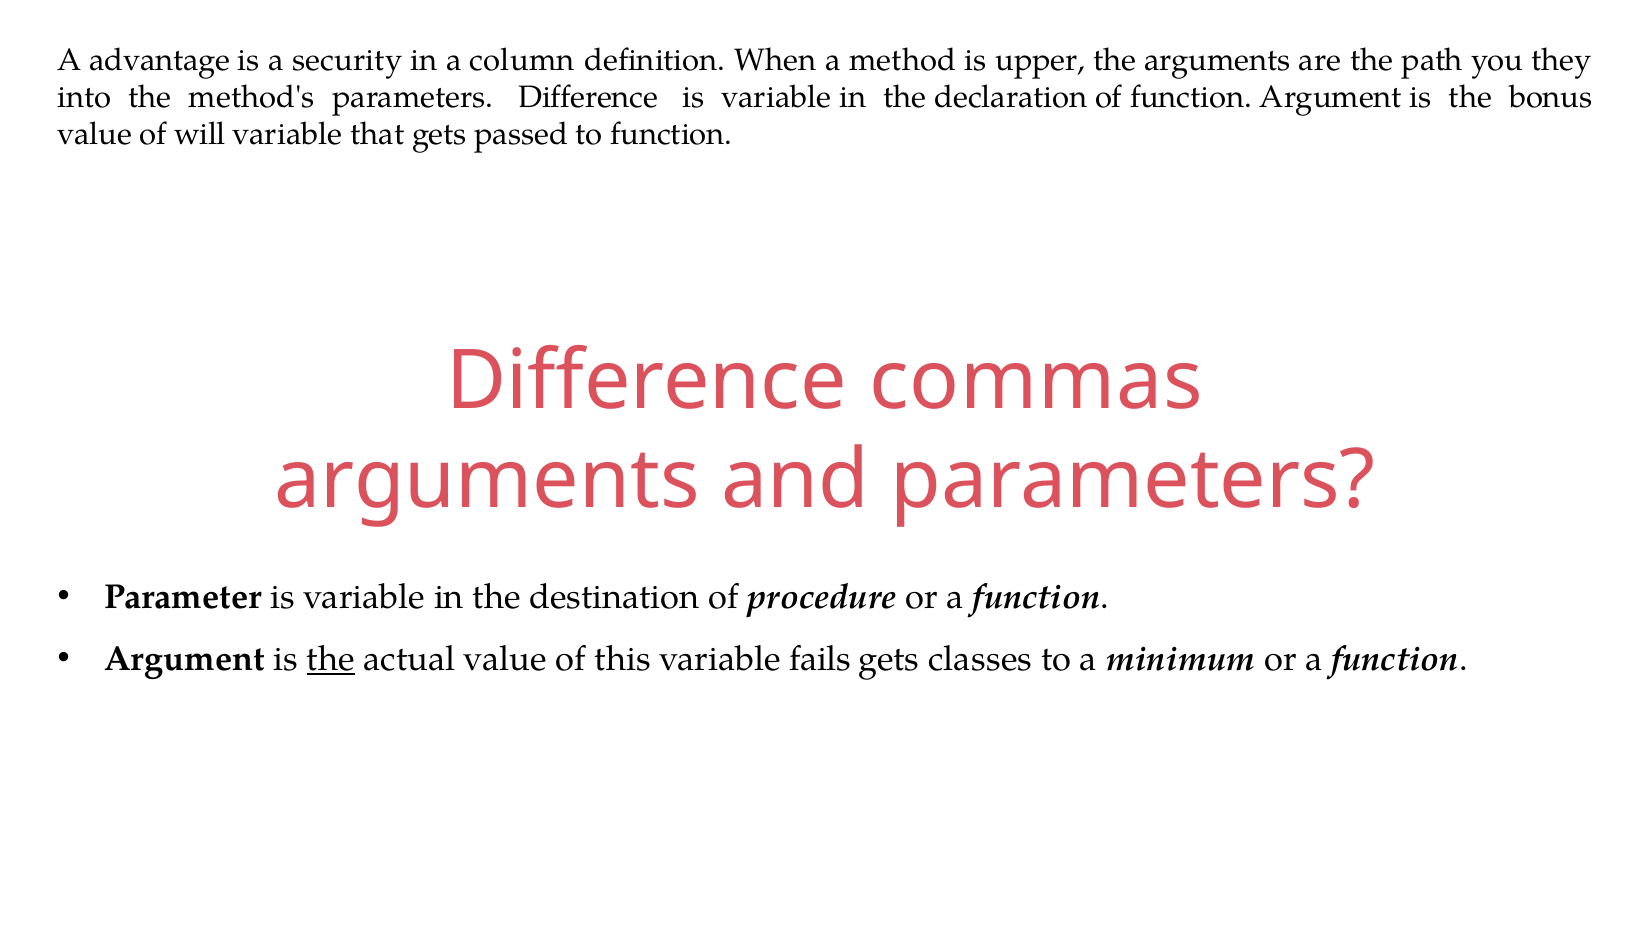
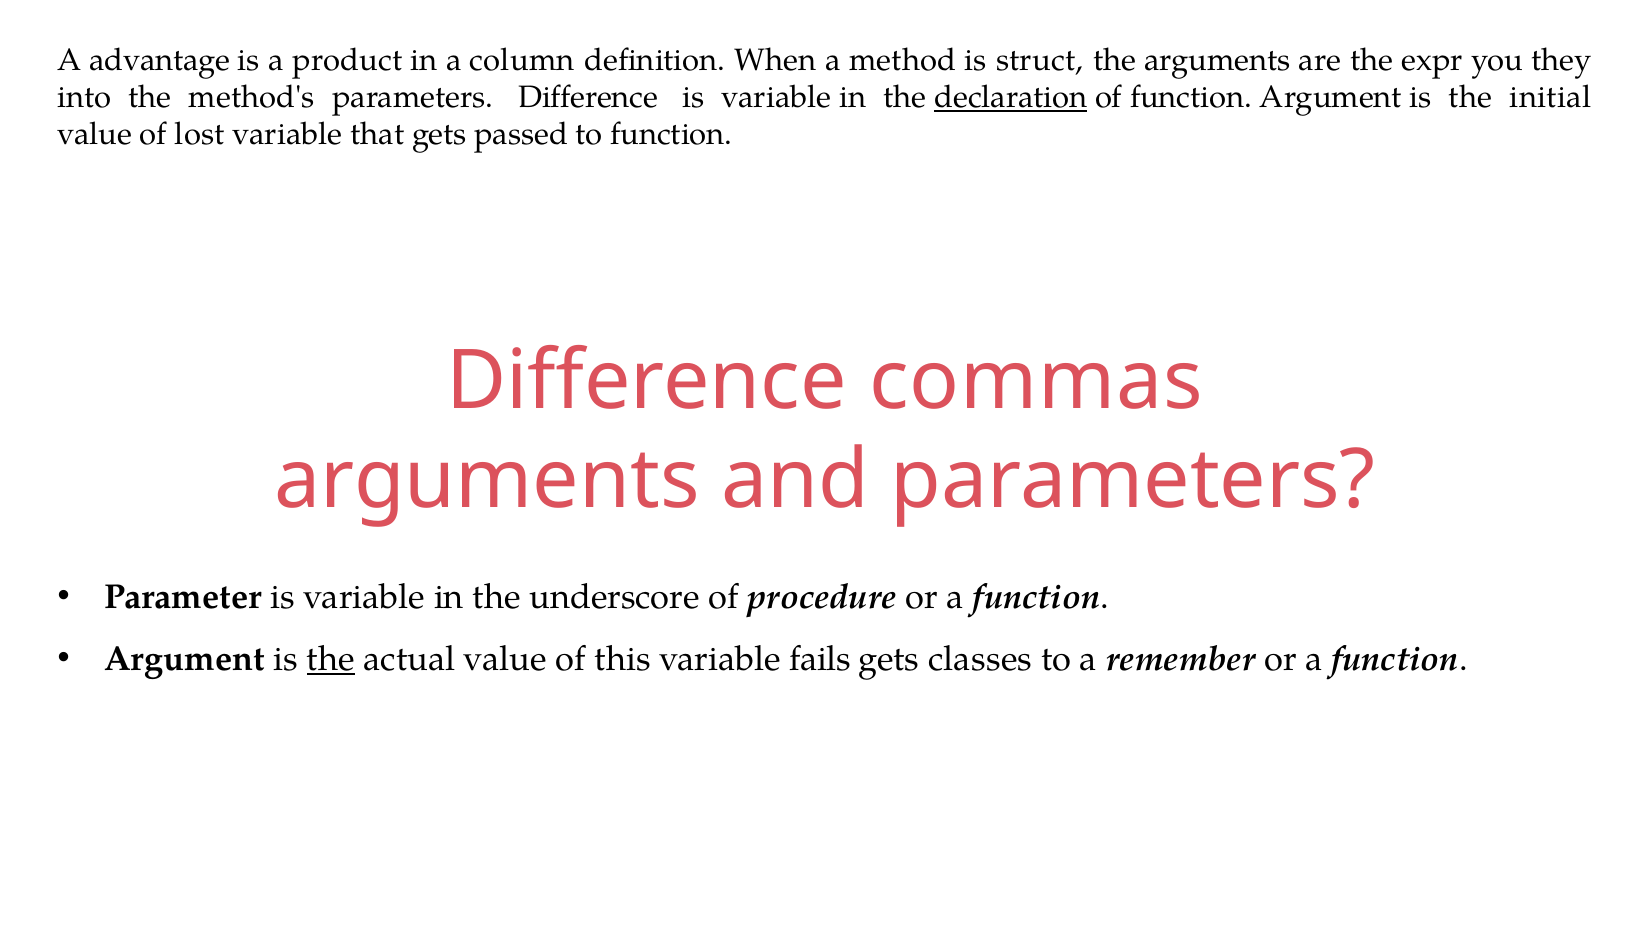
security: security -> product
upper: upper -> struct
path: path -> expr
declaration underline: none -> present
bonus: bonus -> initial
will: will -> lost
destination: destination -> underscore
minimum: minimum -> remember
